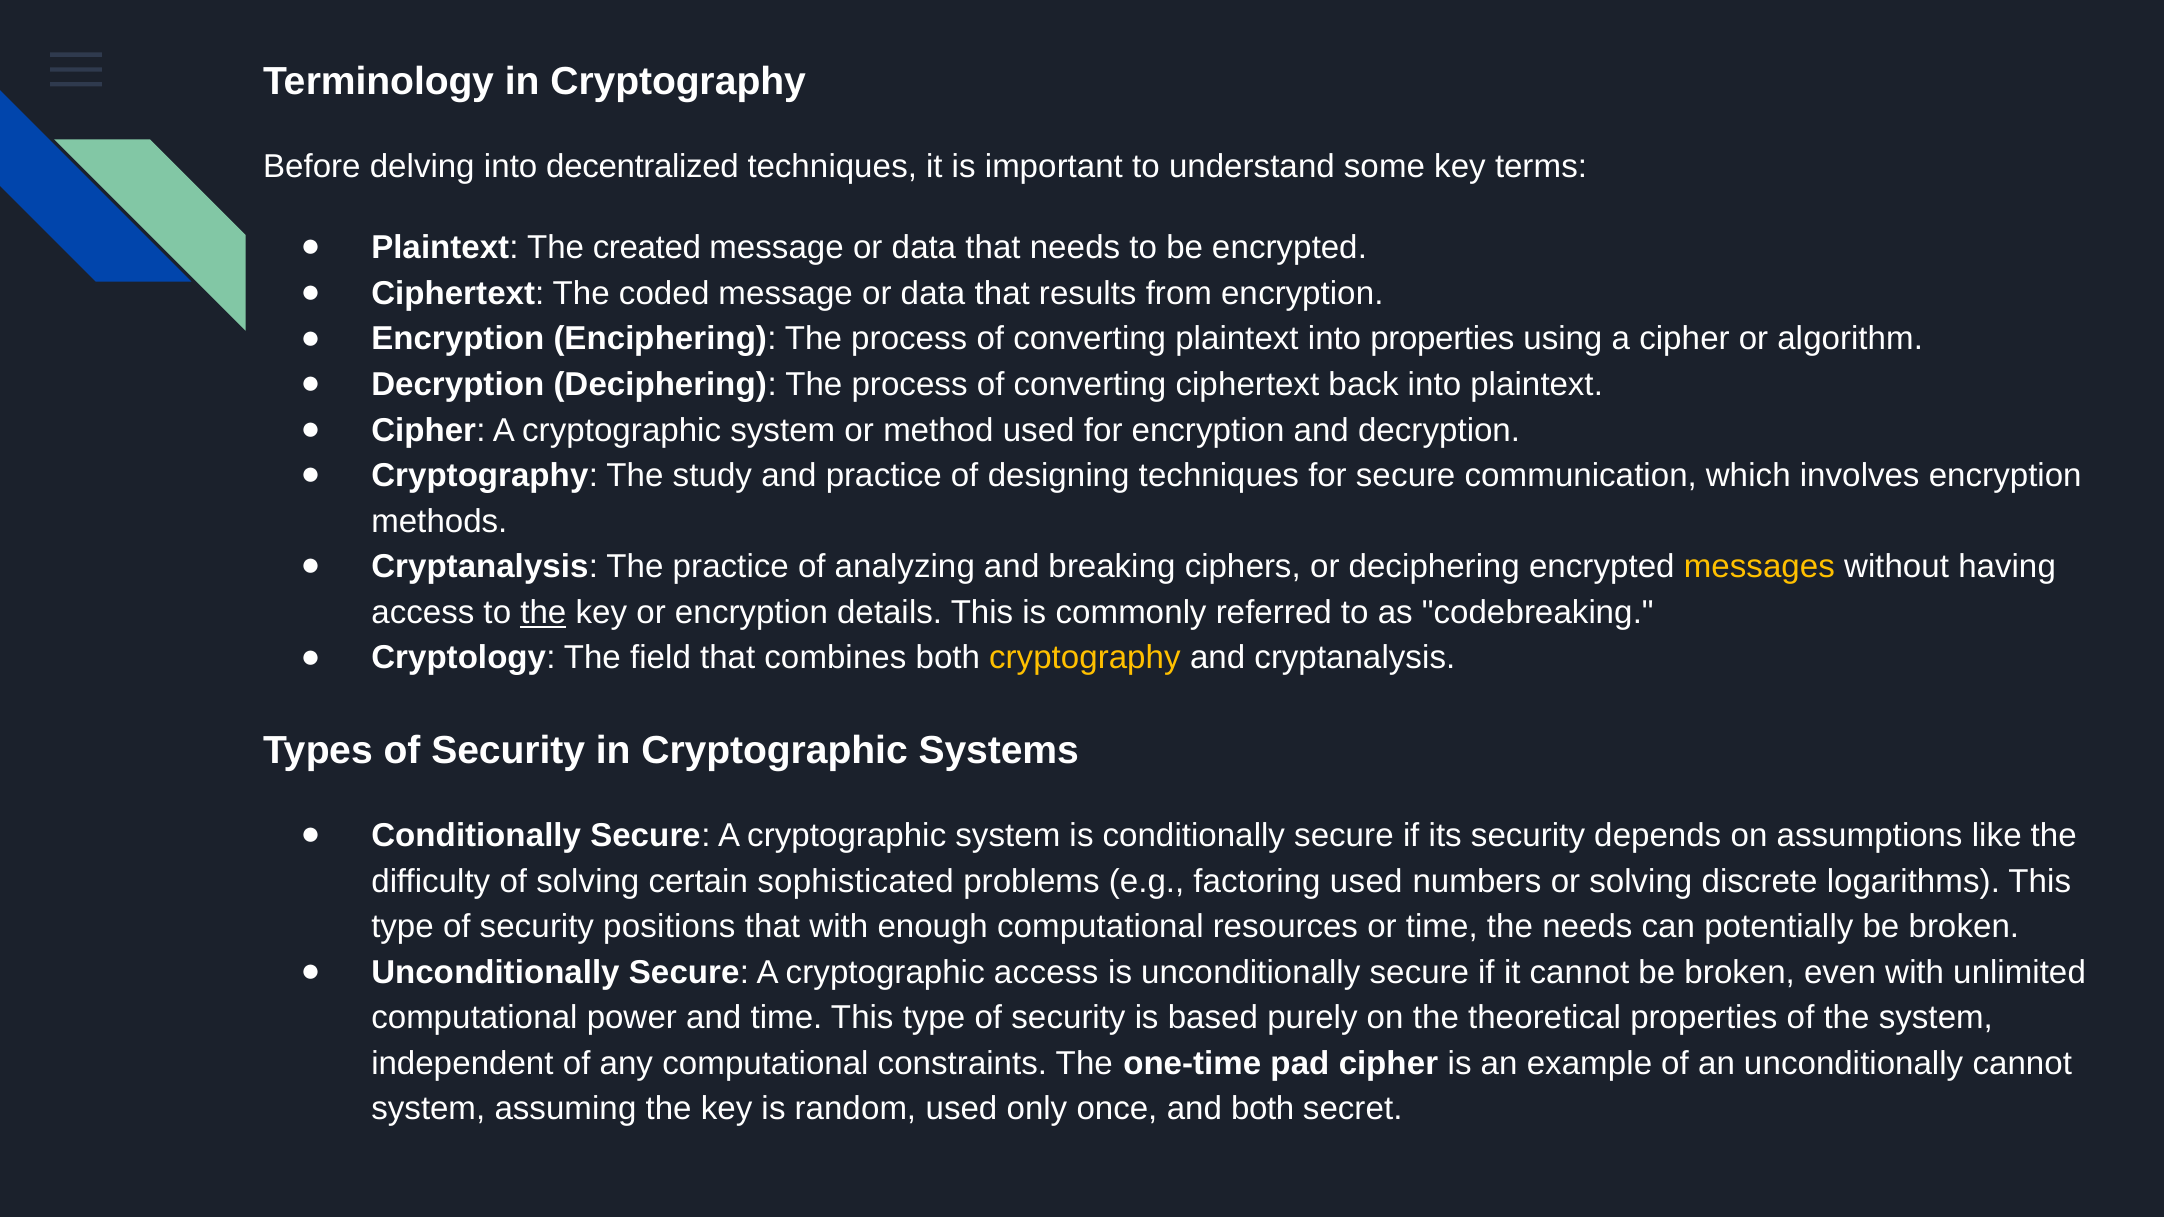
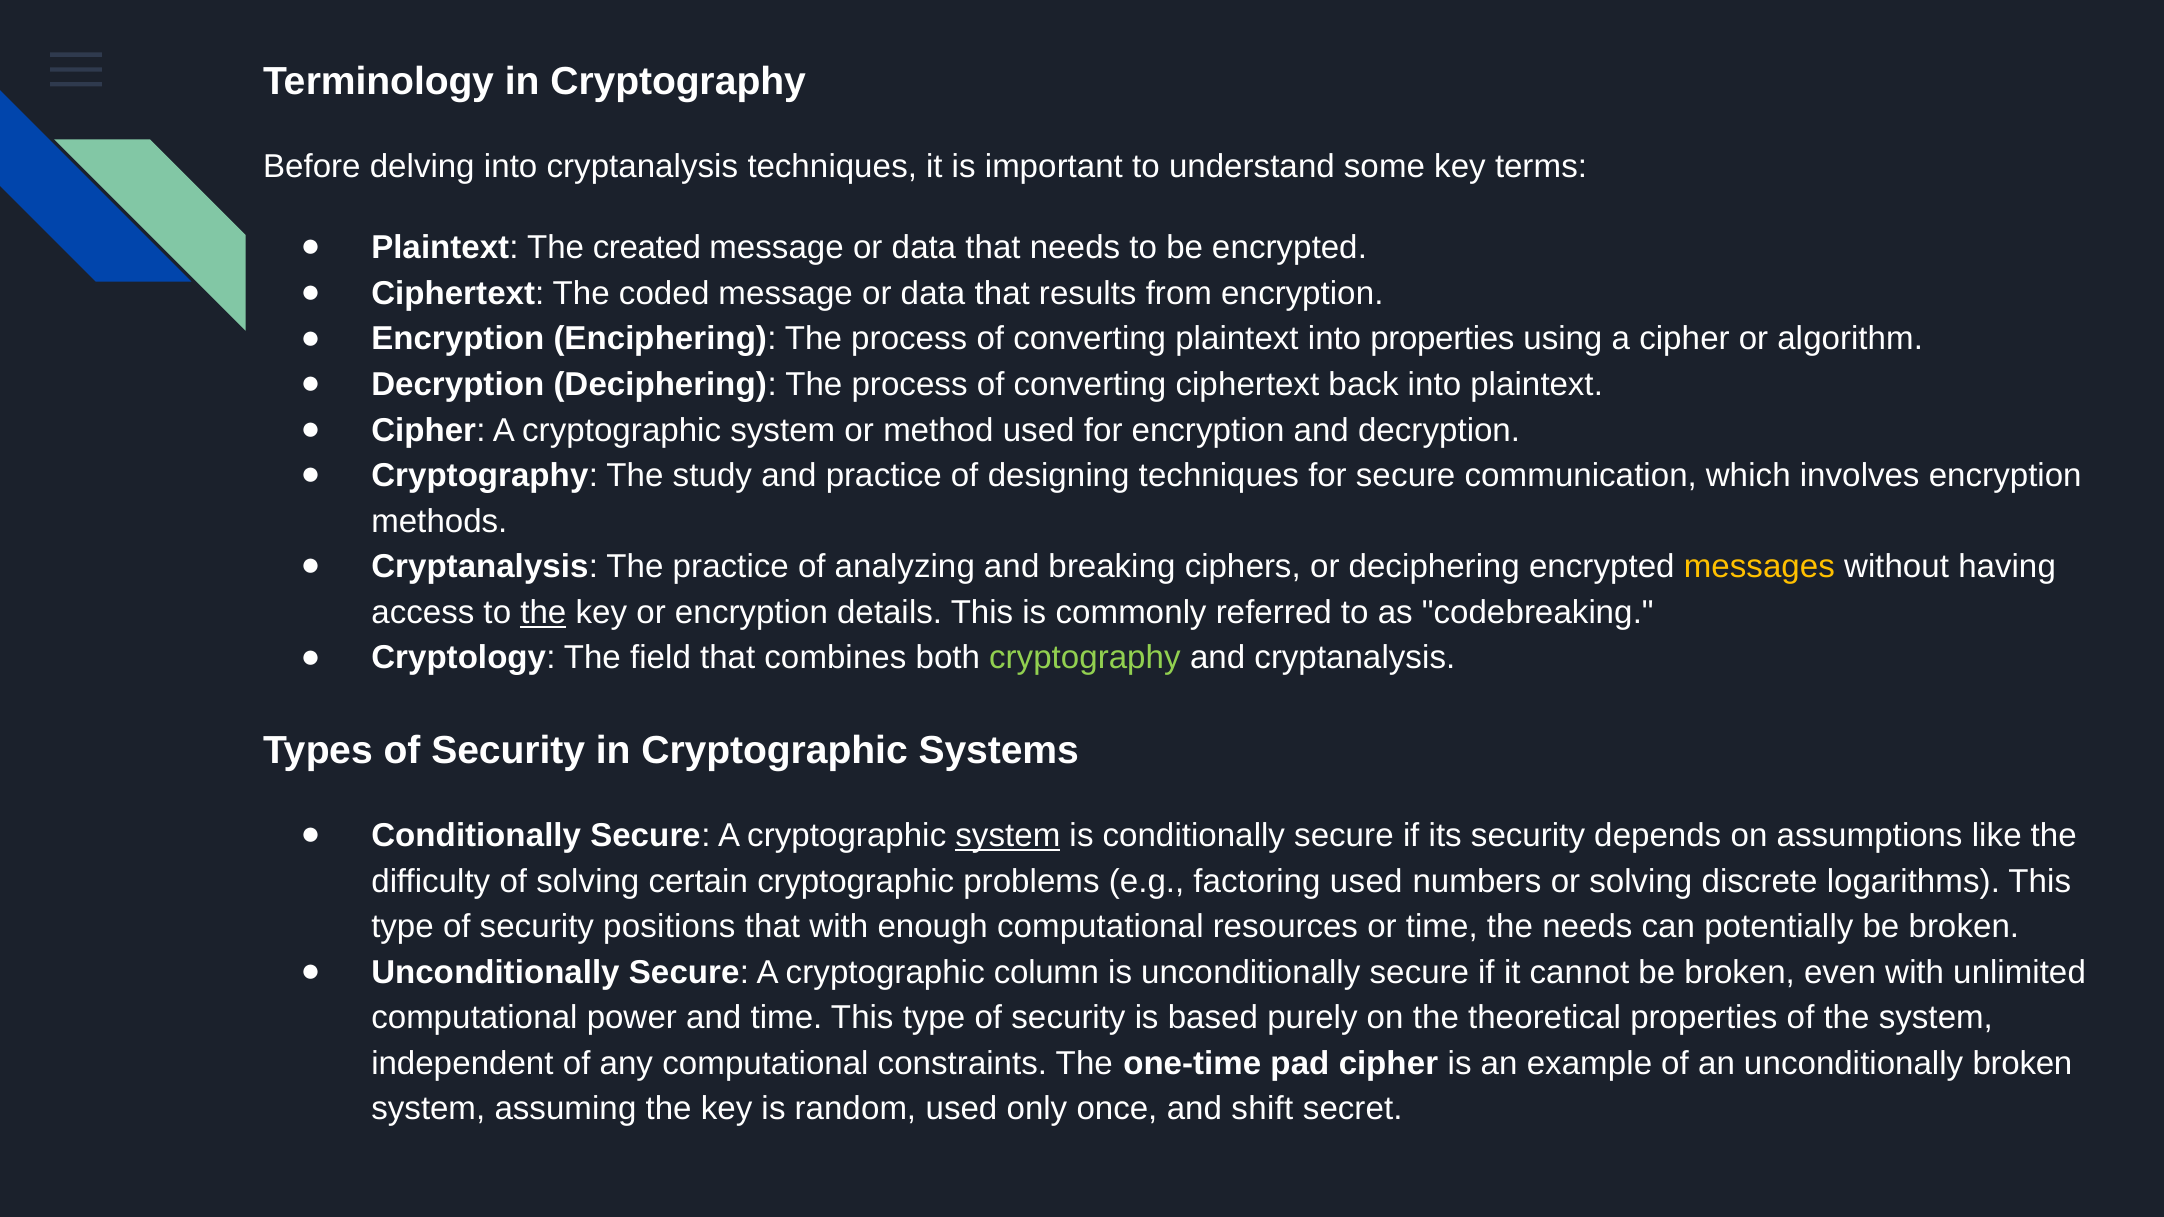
into decentralized: decentralized -> cryptanalysis
cryptography at (1085, 658) colour: yellow -> light green
system at (1008, 836) underline: none -> present
certain sophisticated: sophisticated -> cryptographic
cryptographic access: access -> column
unconditionally cannot: cannot -> broken
and both: both -> shift
